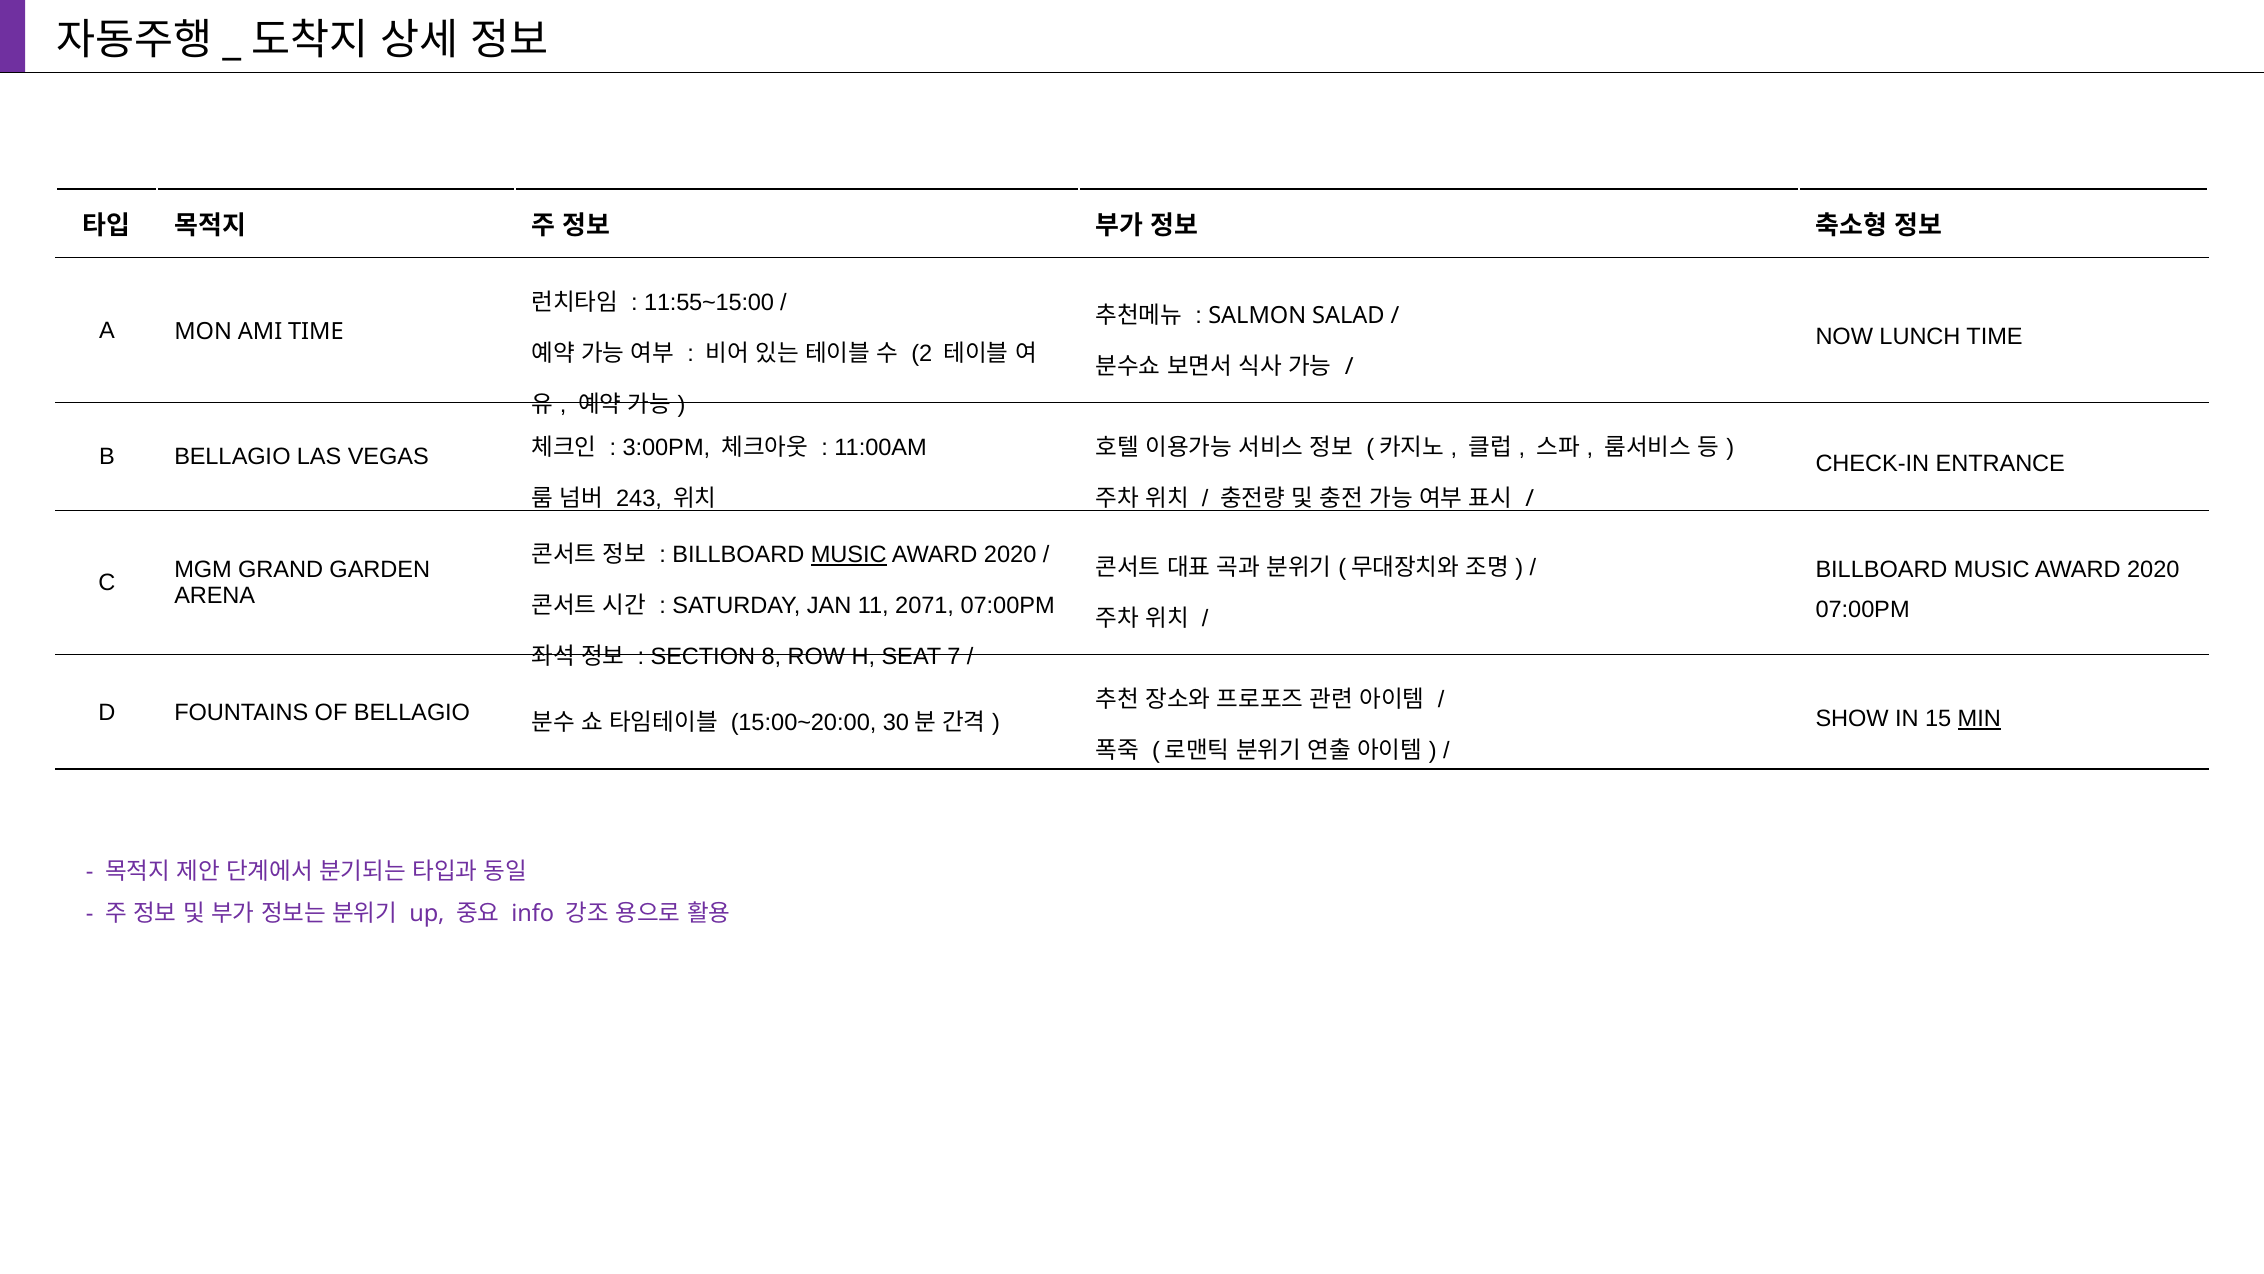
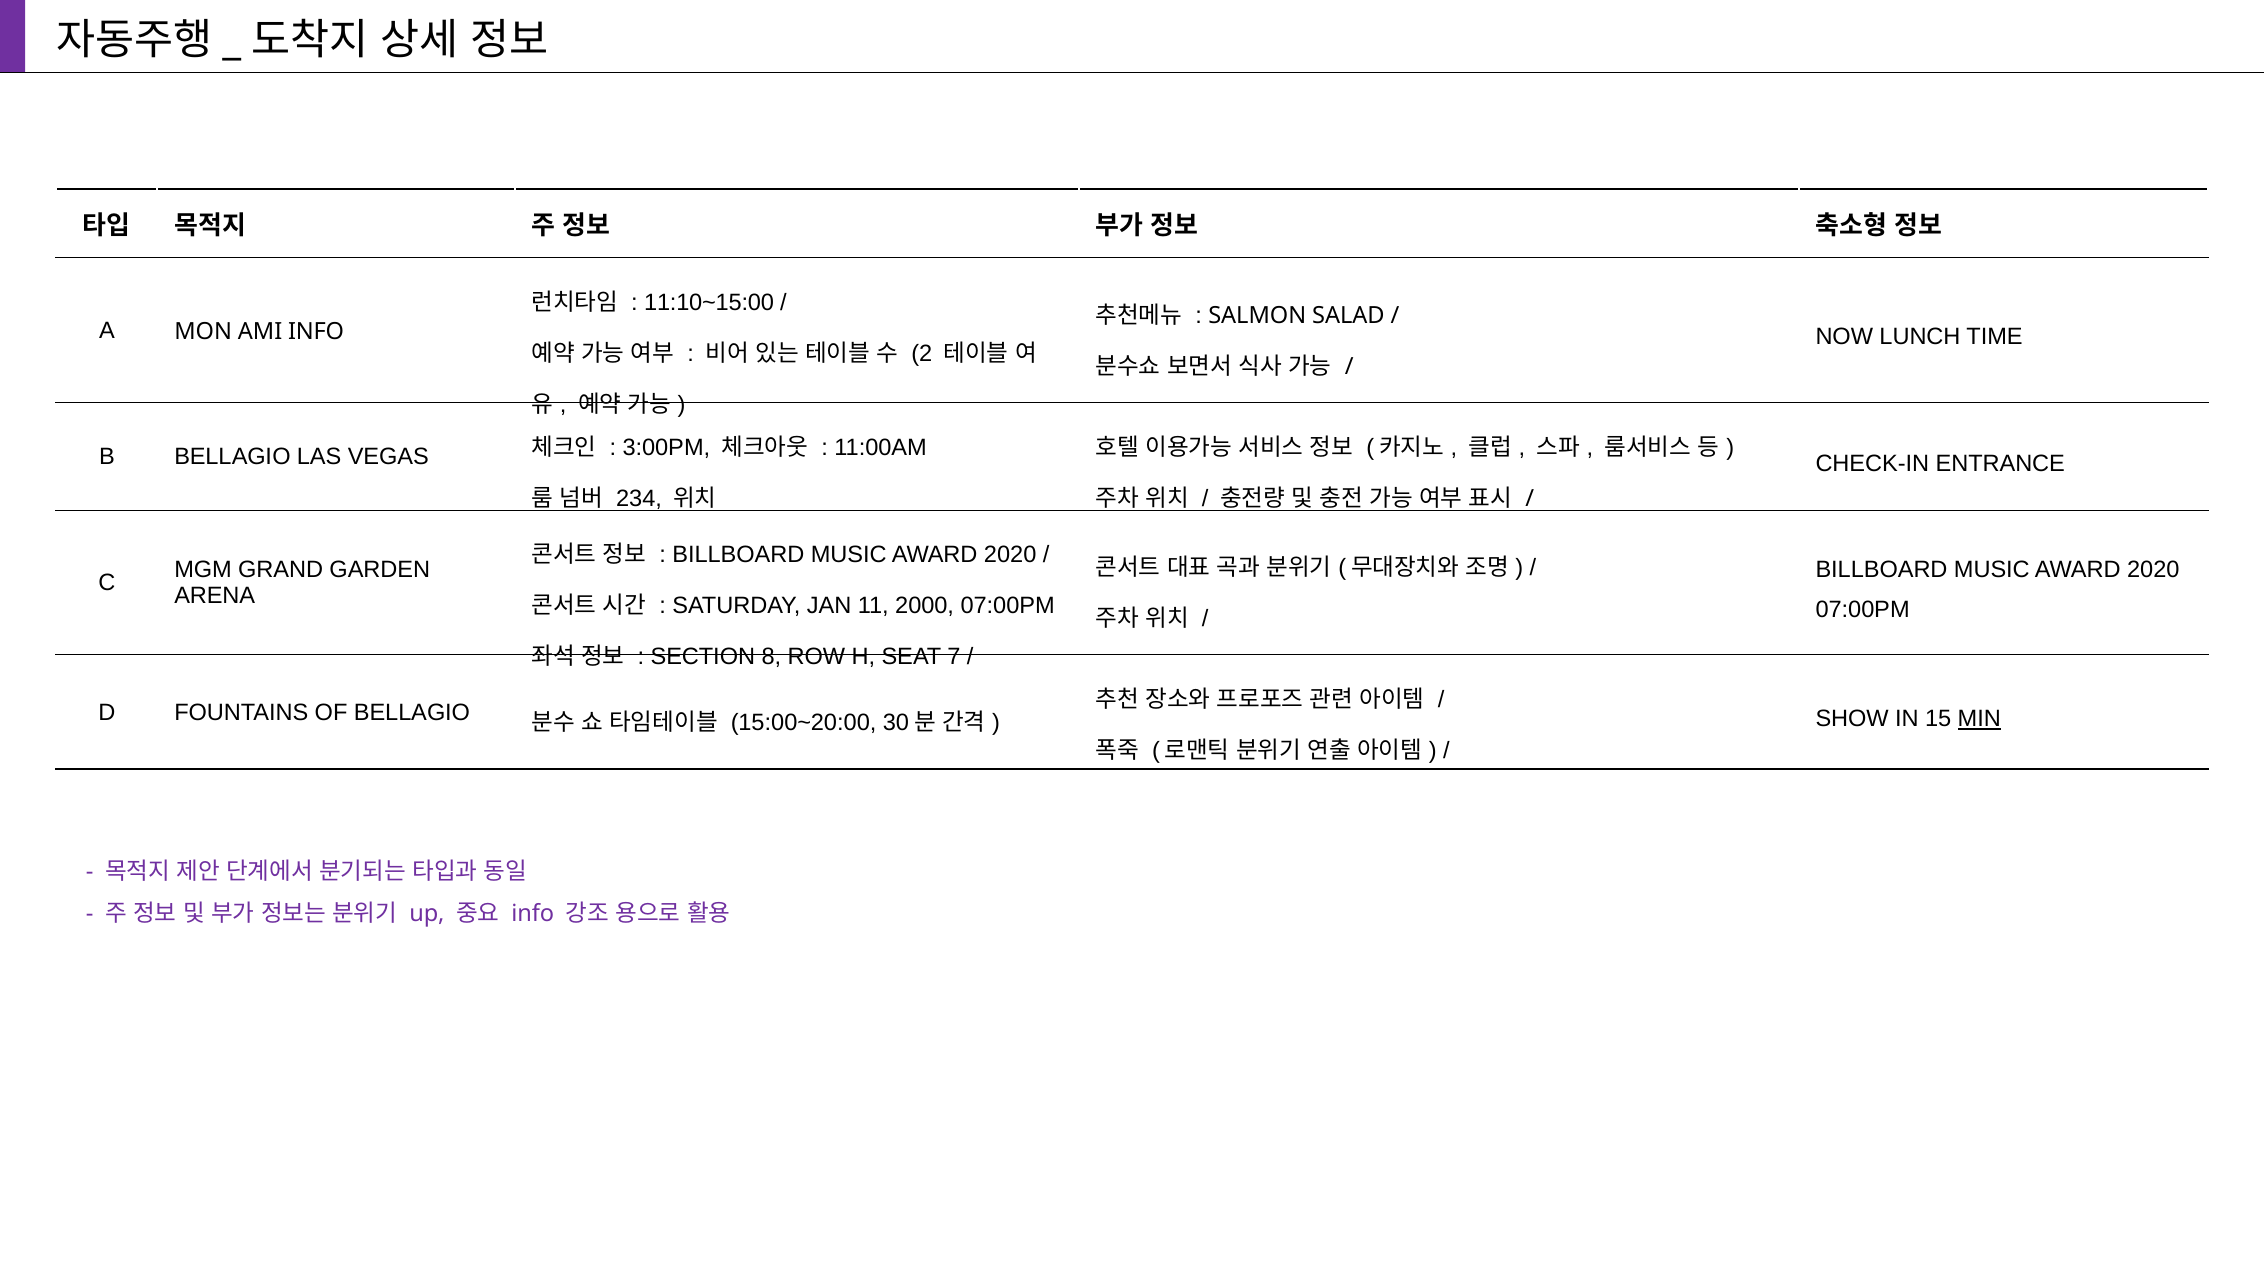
11:55~15:00: 11:55~15:00 -> 11:10~15:00
AMI TIME: TIME -> INFO
243: 243 -> 234
MUSIC at (849, 555) underline: present -> none
2071: 2071 -> 2000
